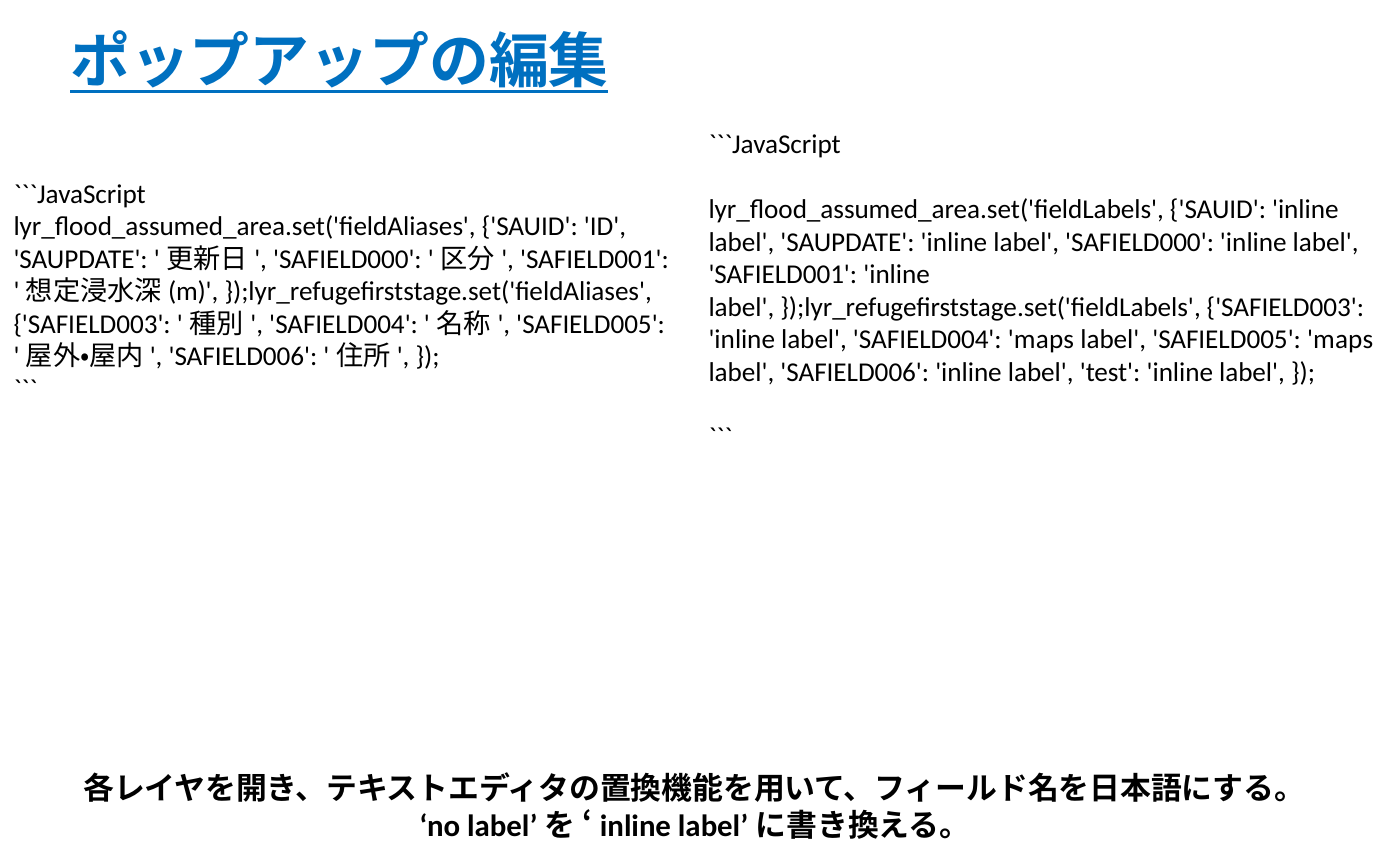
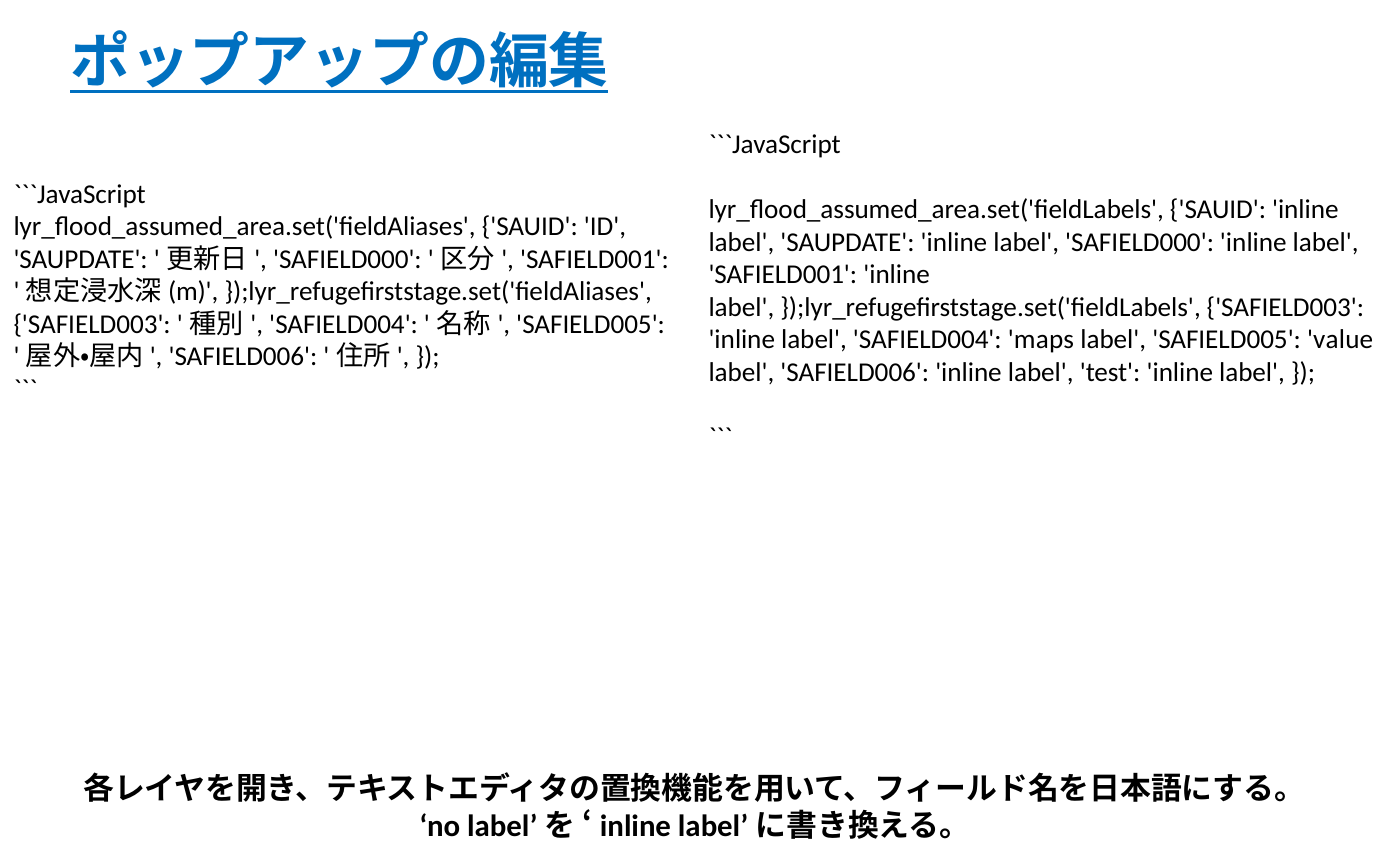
SAFIELD005 maps: maps -> value
